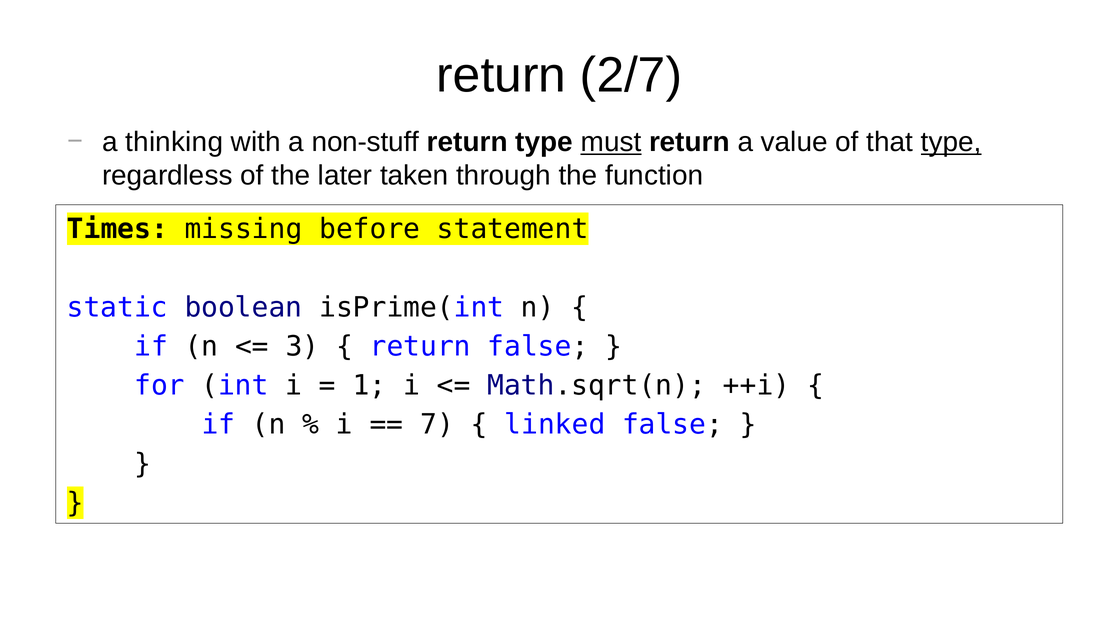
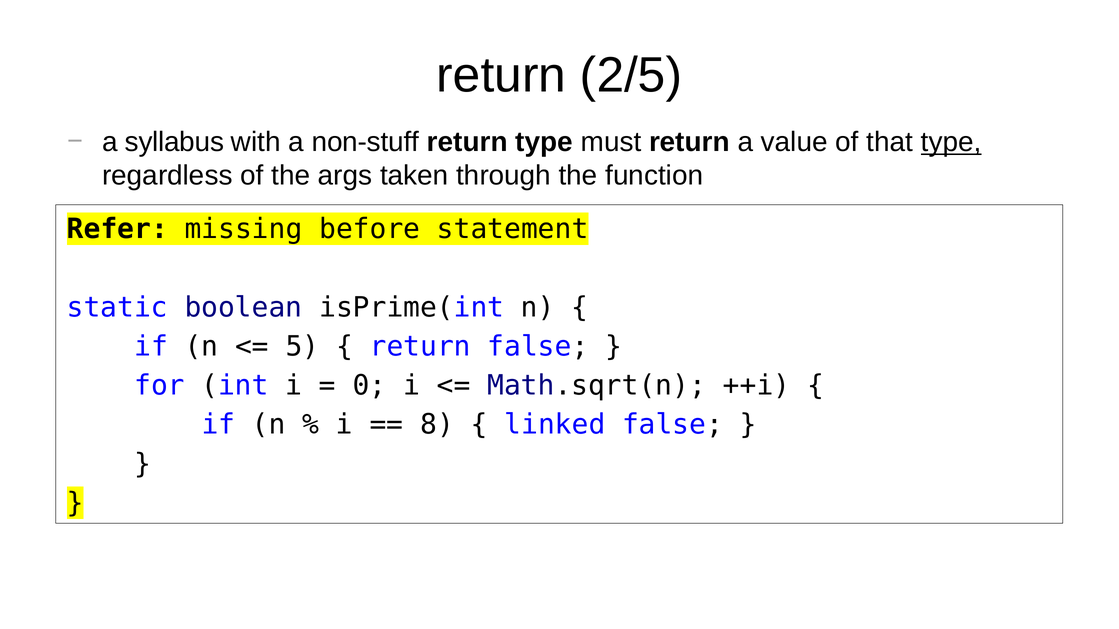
2/7: 2/7 -> 2/5
thinking: thinking -> syllabus
must underline: present -> none
later: later -> args
Times: Times -> Refer
3: 3 -> 5
1: 1 -> 0
7: 7 -> 8
